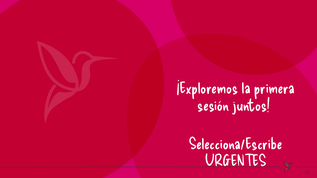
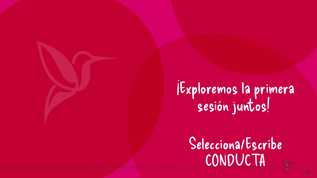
URGENTES: URGENTES -> CONDUCTA
